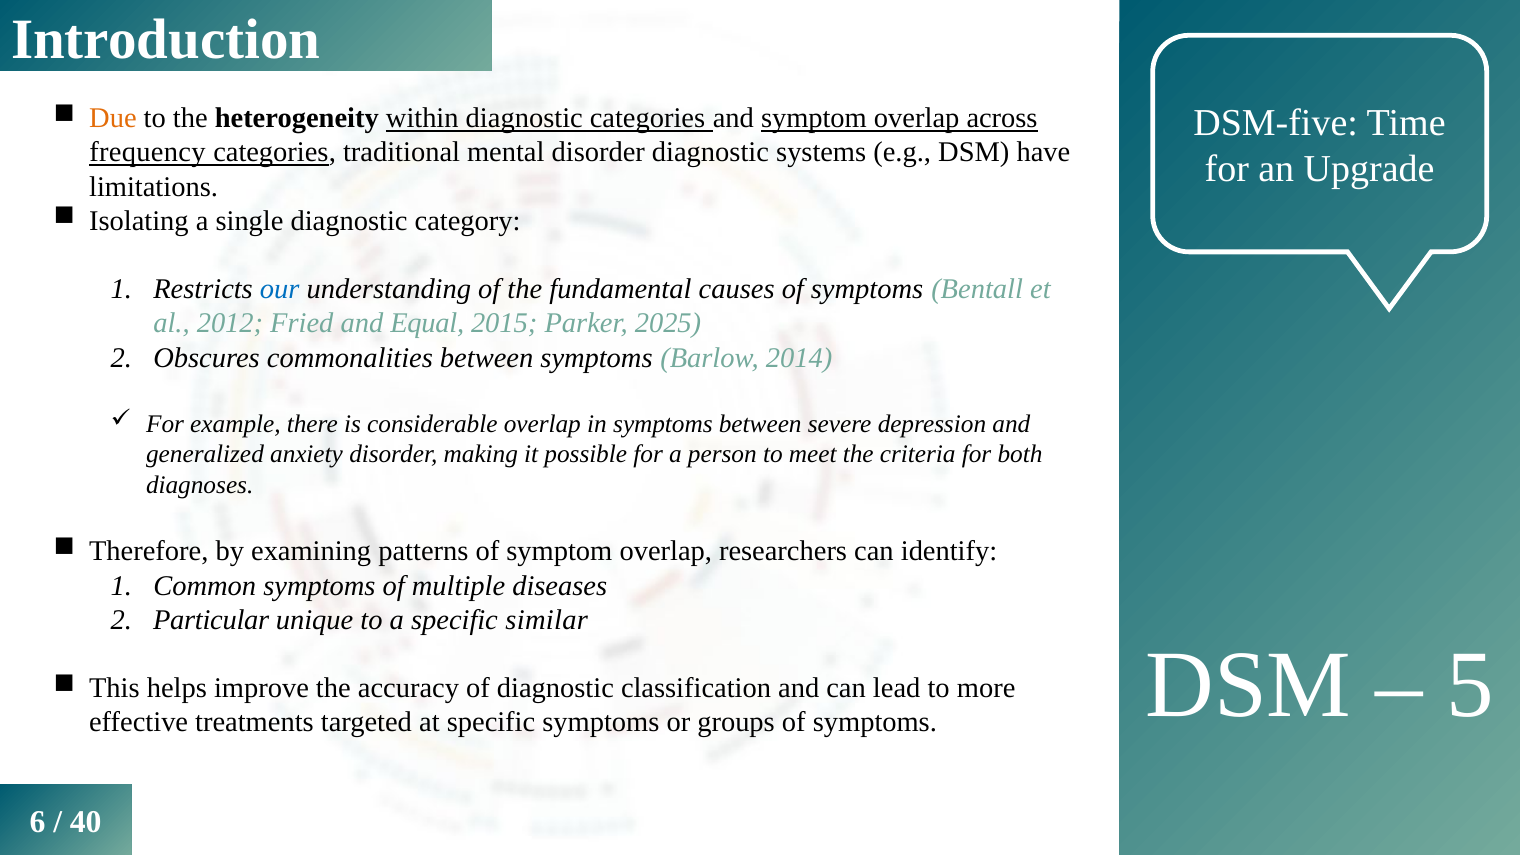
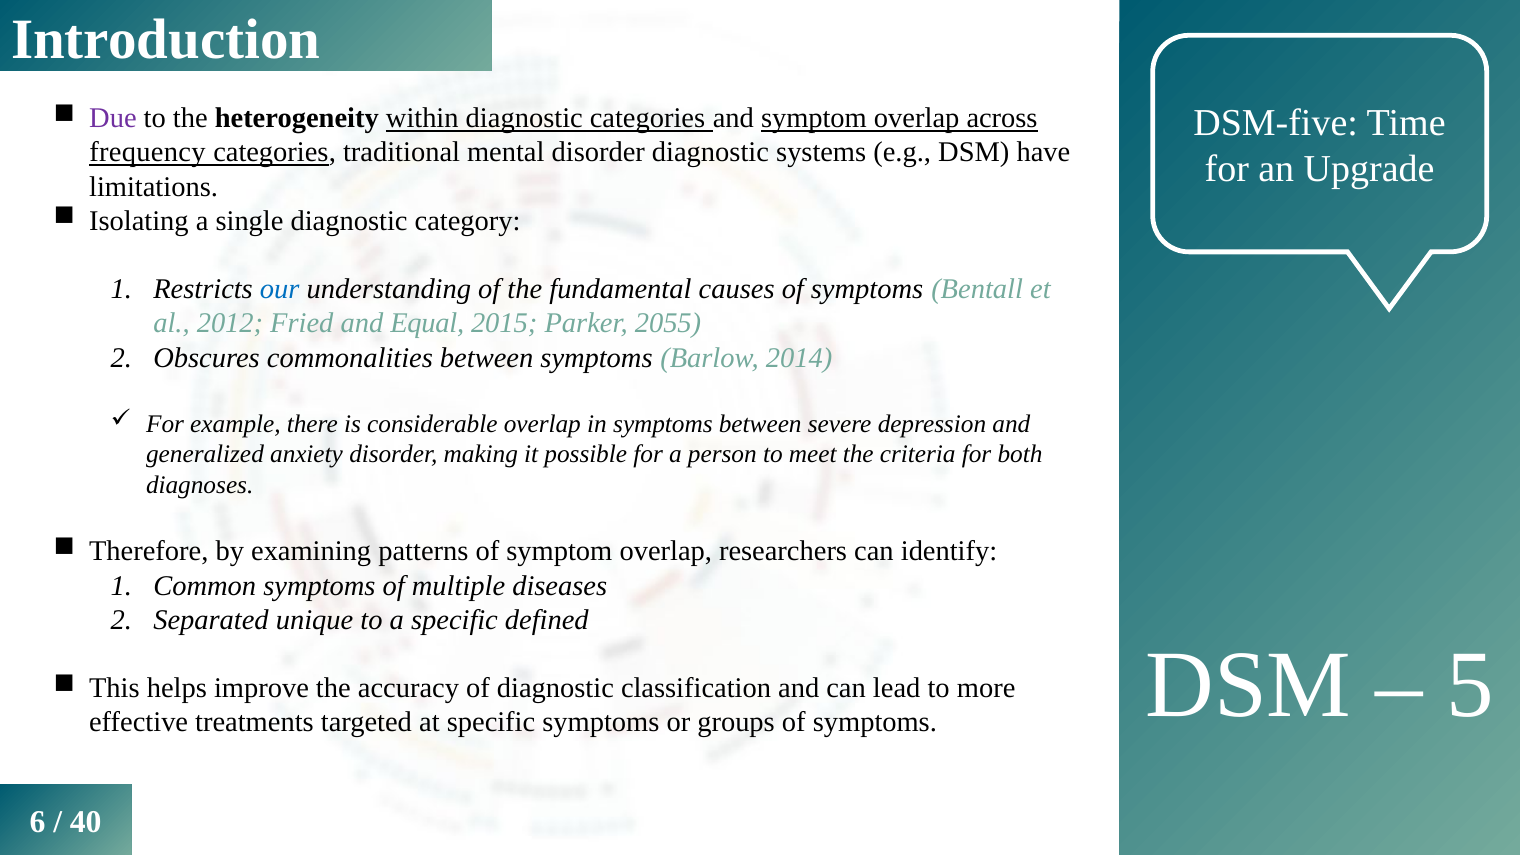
Due colour: orange -> purple
2025: 2025 -> 2055
Particular: Particular -> Separated
similar: similar -> defined
